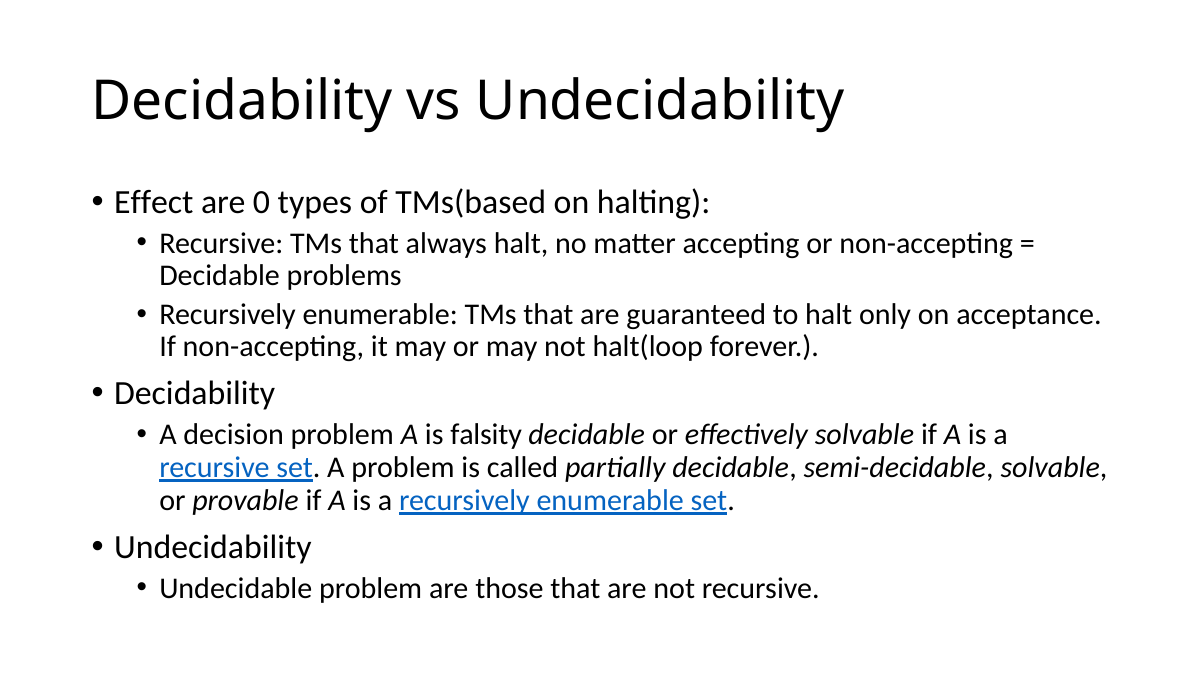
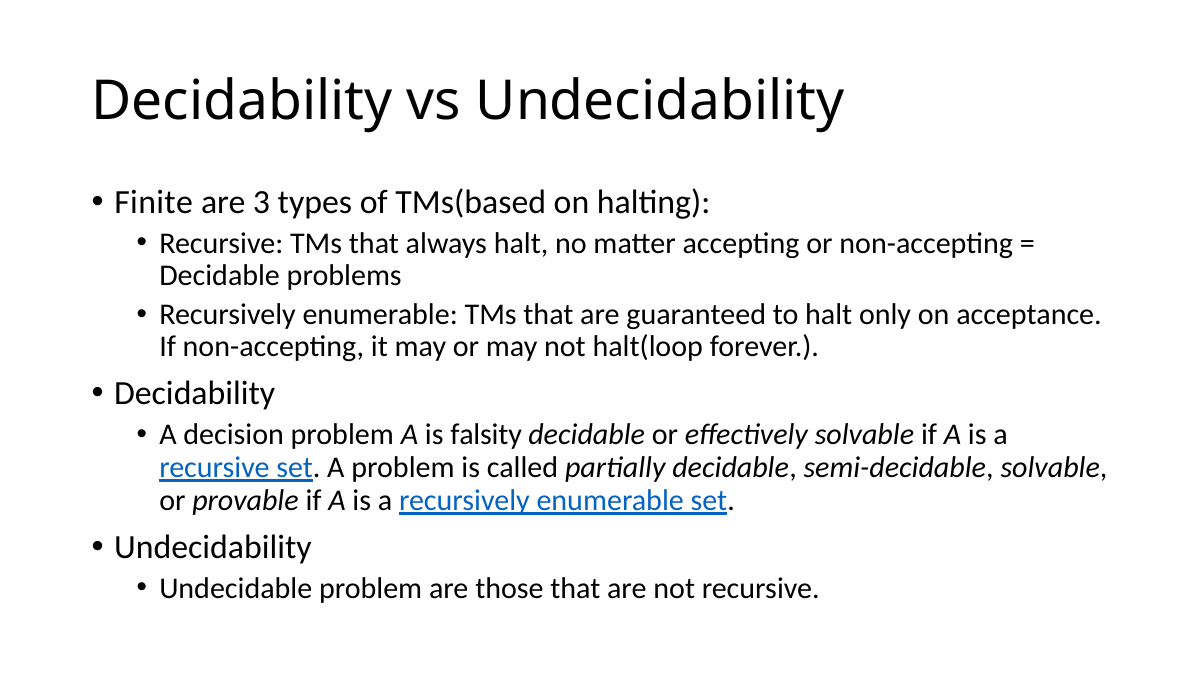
Effect: Effect -> Finite
0: 0 -> 3
